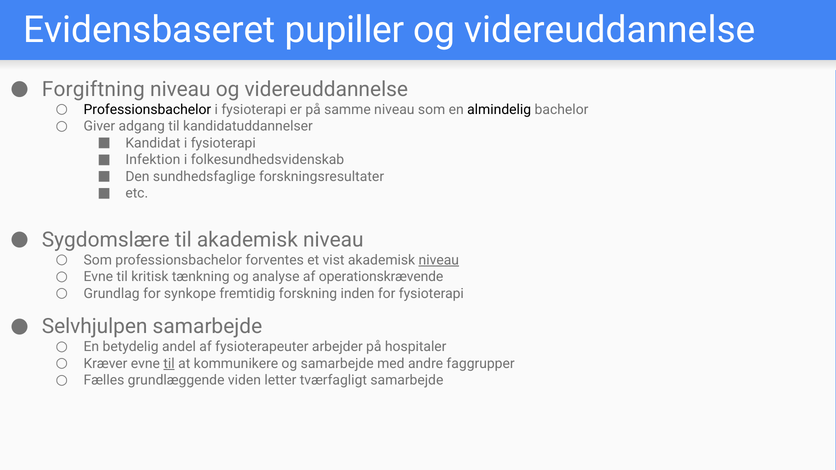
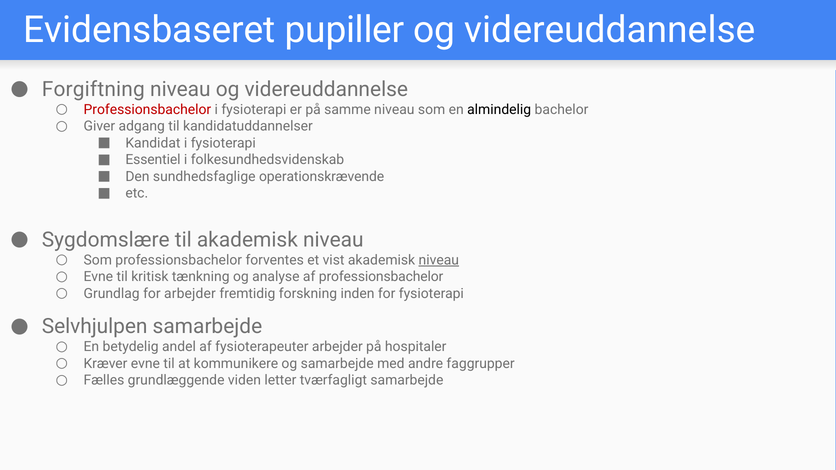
Professionsbachelor at (147, 110) colour: black -> red
Infektion: Infektion -> Essentiel
forskningsresultater: forskningsresultater -> operationskrævende
af operationskrævende: operationskrævende -> professionsbachelor
for synkope: synkope -> arbejder
til at (169, 364) underline: present -> none
